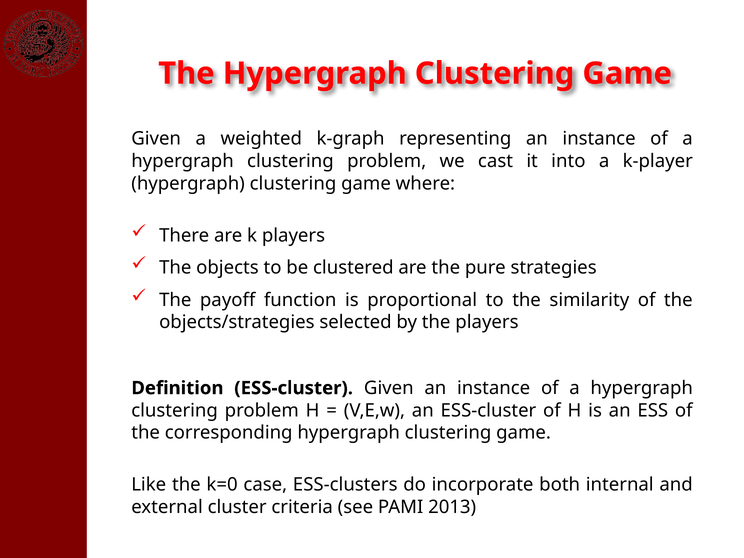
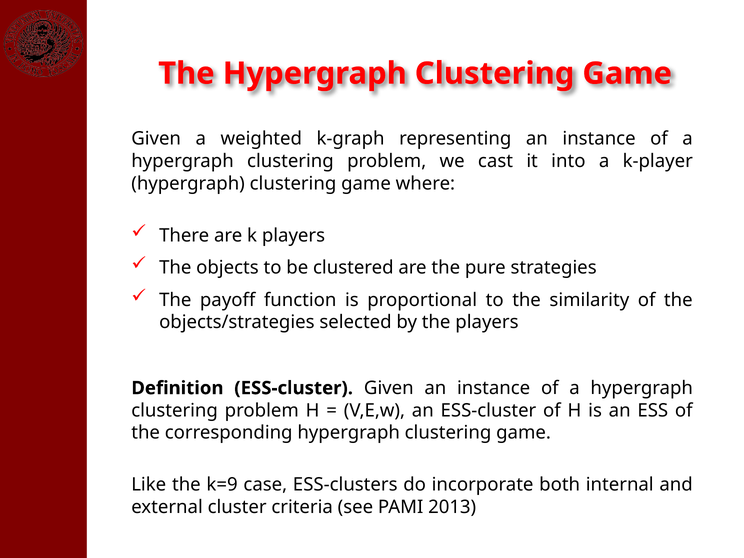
k=0: k=0 -> k=9
